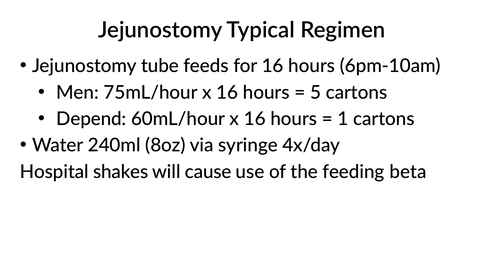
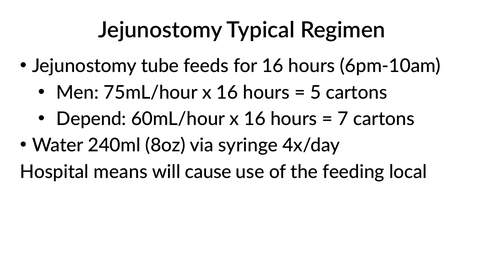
1: 1 -> 7
shakes: shakes -> means
beta: beta -> local
